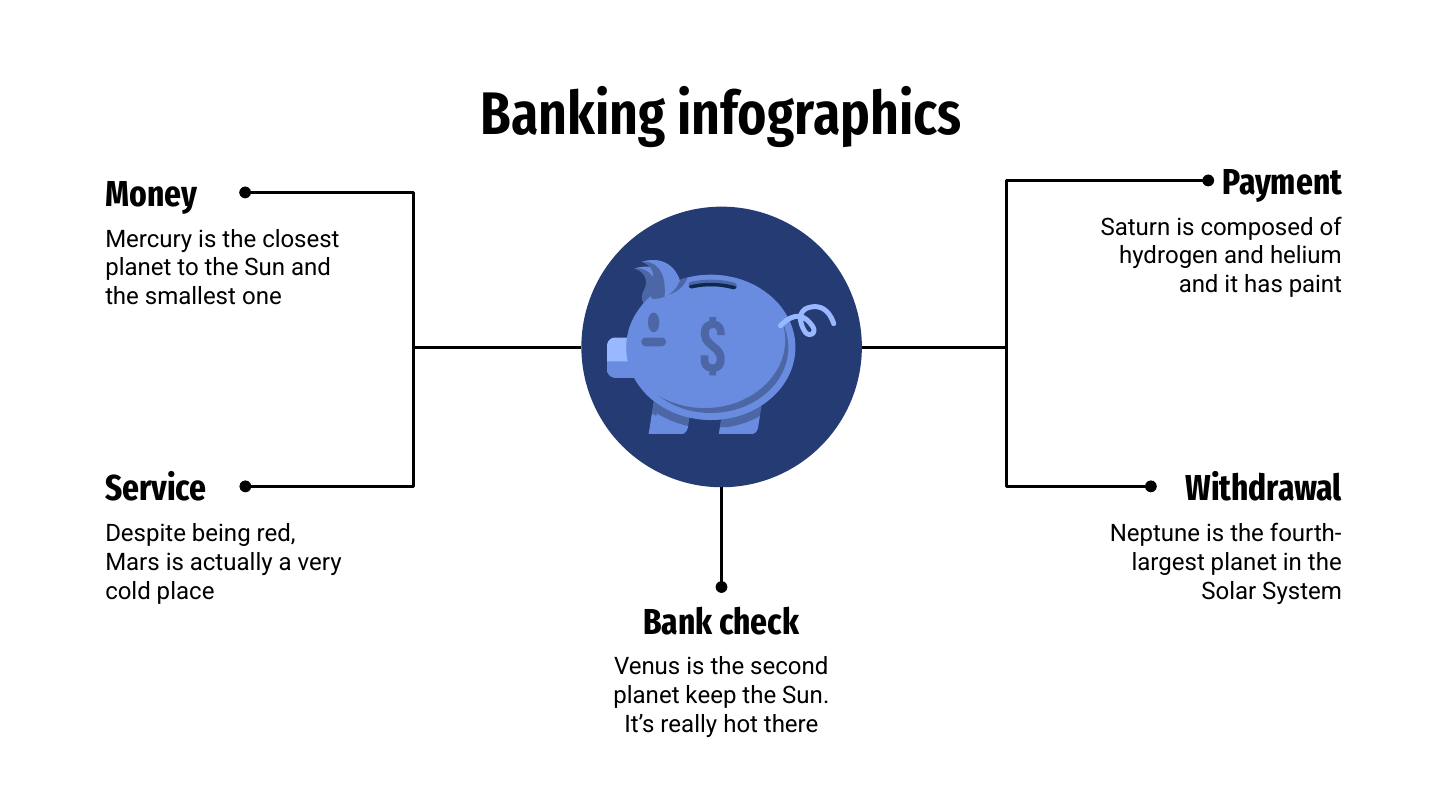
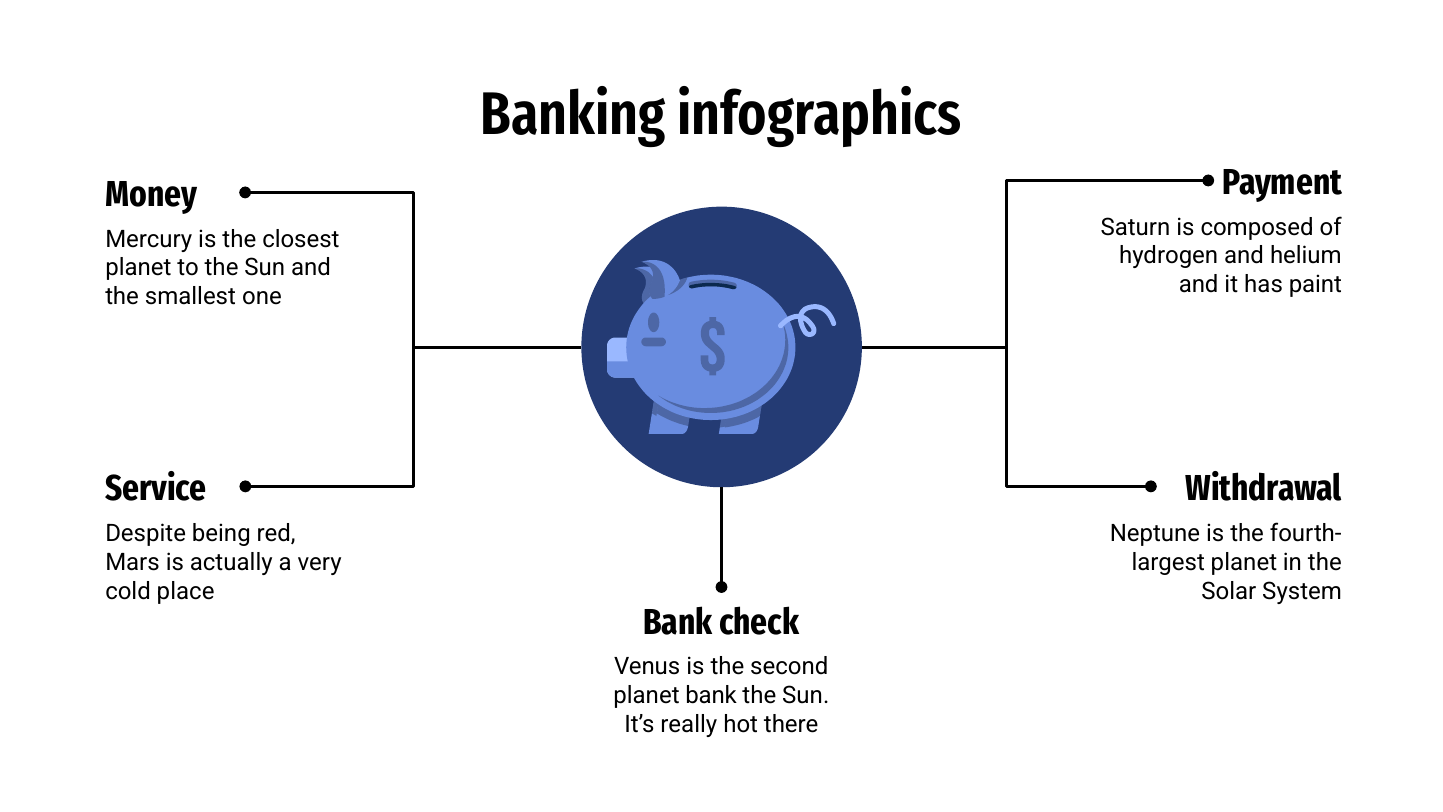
planet keep: keep -> bank
